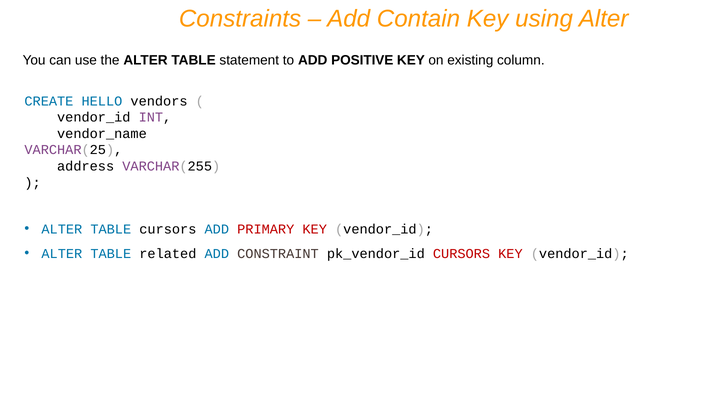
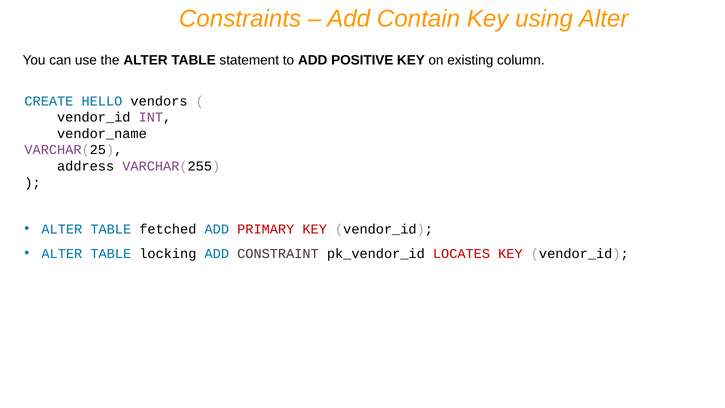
TABLE cursors: cursors -> fetched
related: related -> locking
pk_vendor_id CURSORS: CURSORS -> LOCATES
